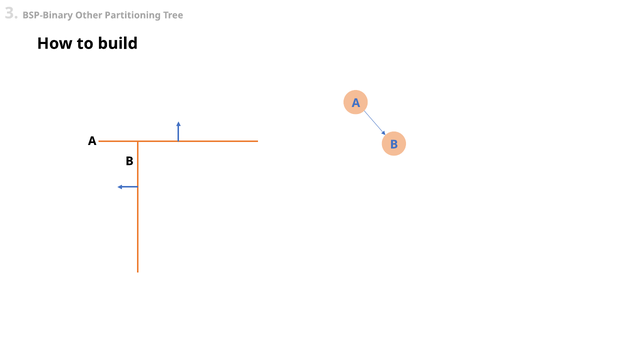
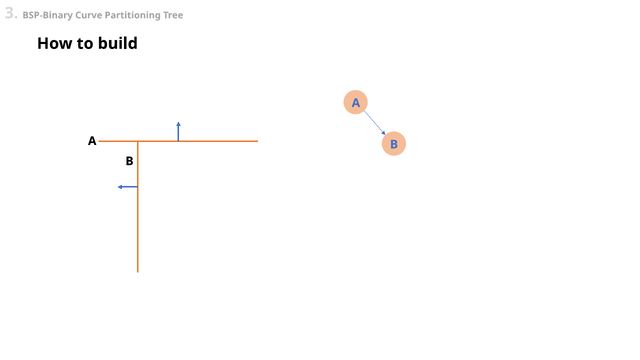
Other: Other -> Curve
